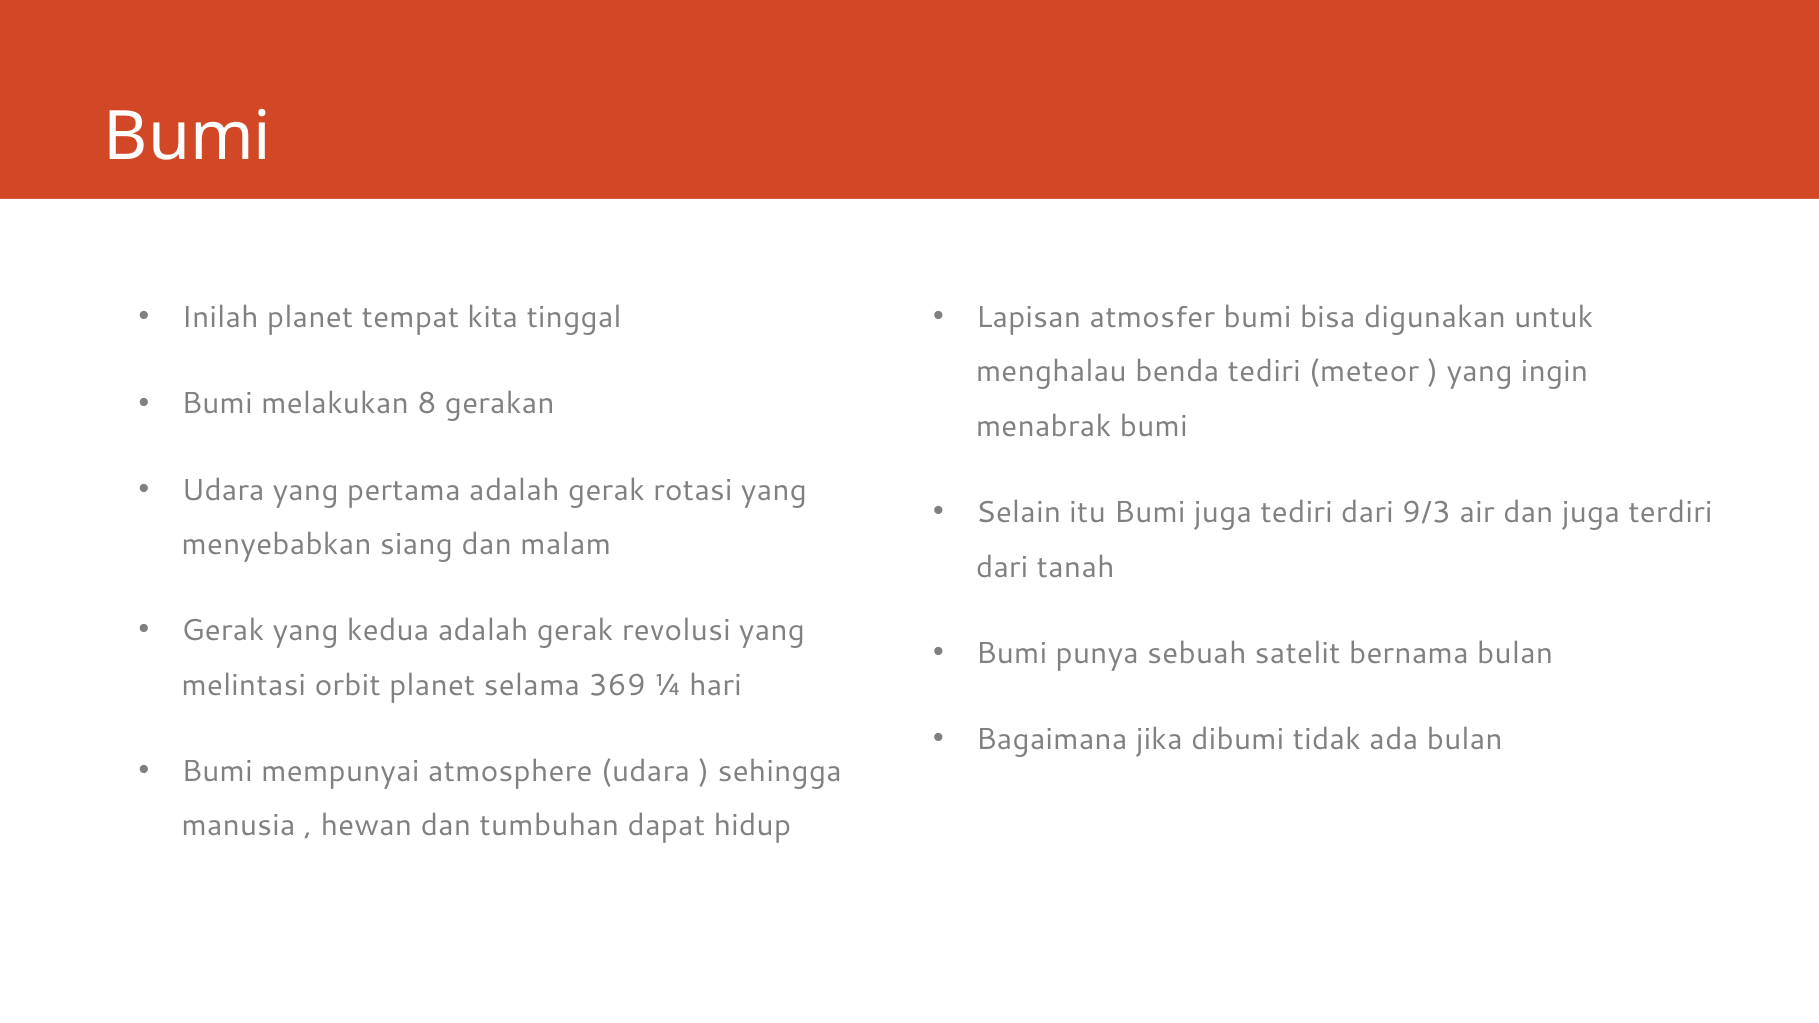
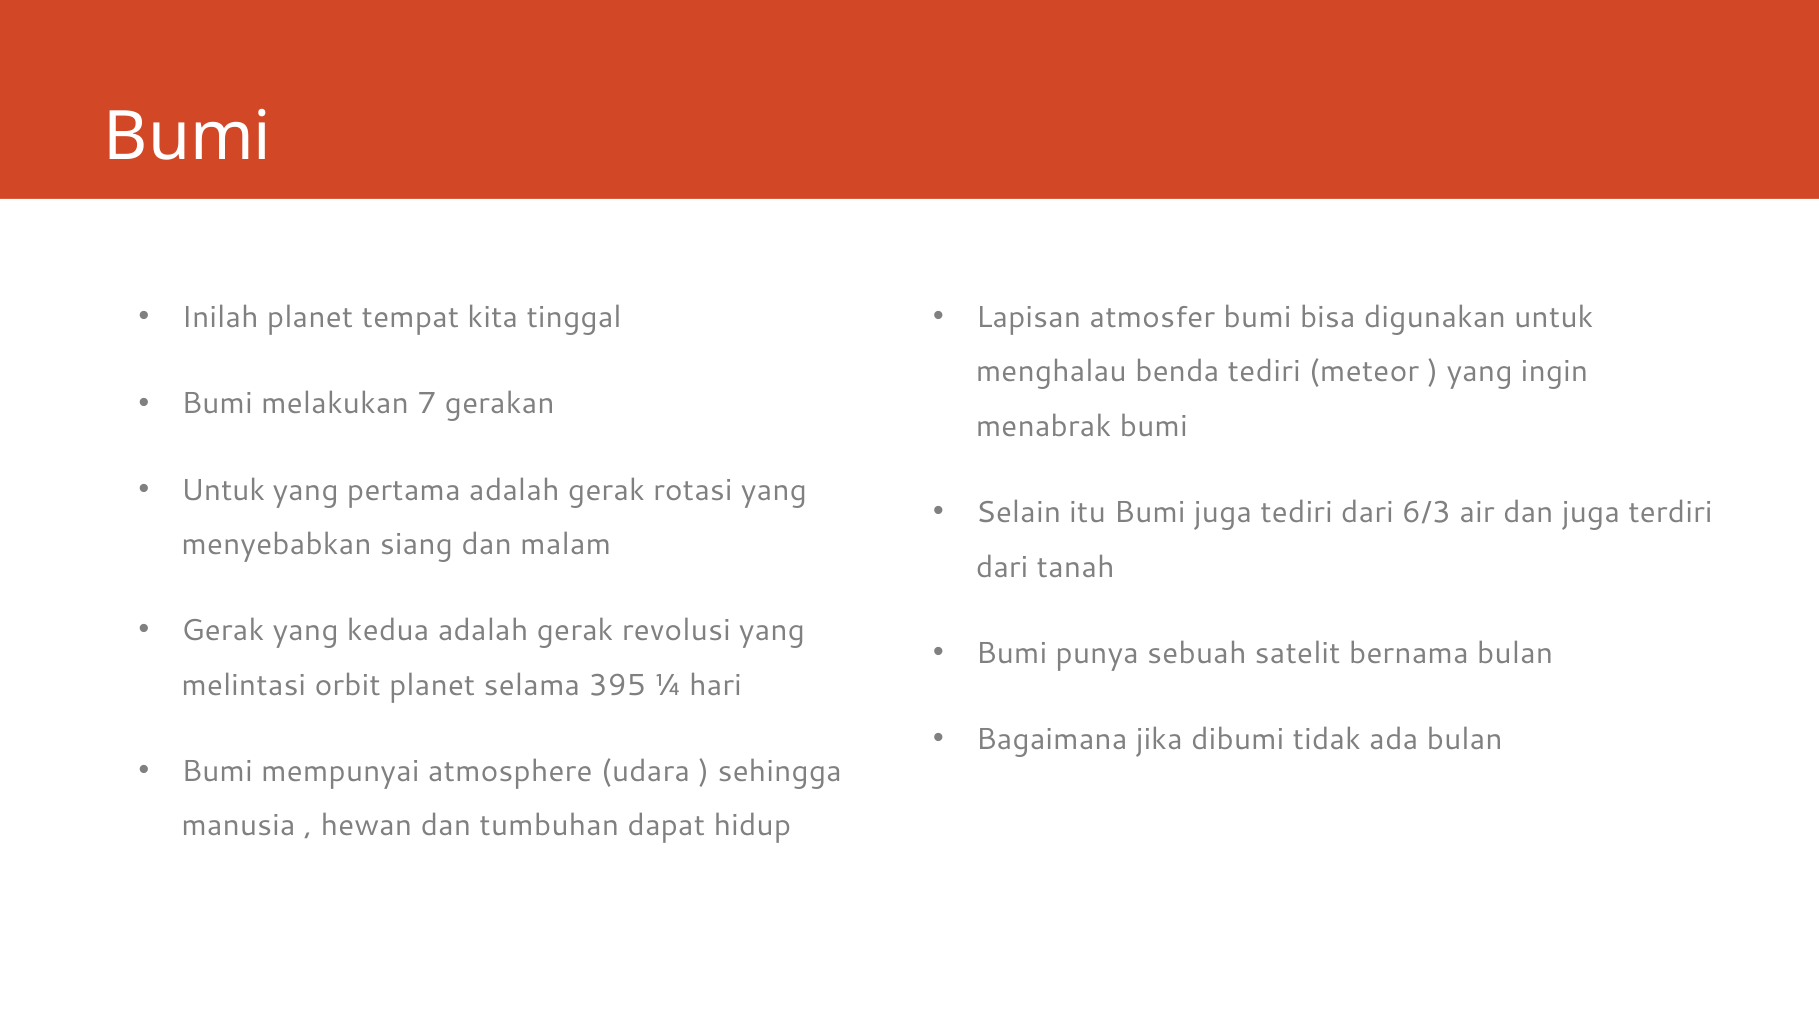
8: 8 -> 7
Udara at (223, 490): Udara -> Untuk
9/3: 9/3 -> 6/3
369: 369 -> 395
